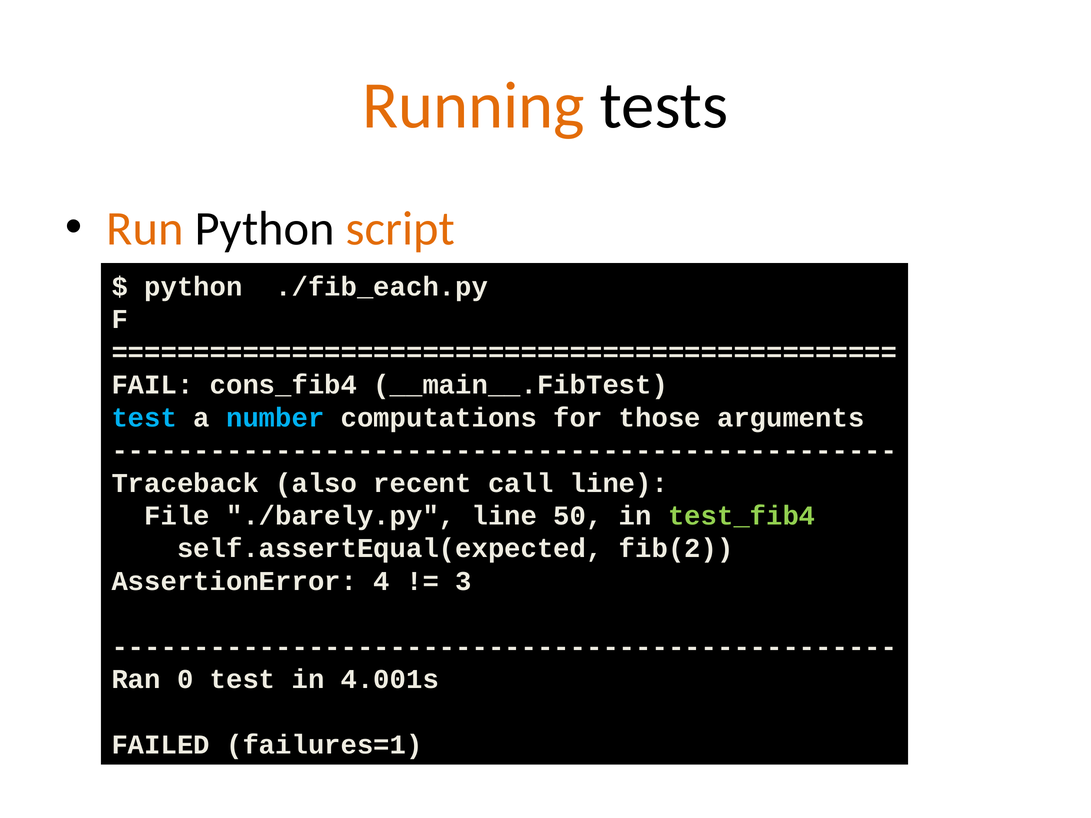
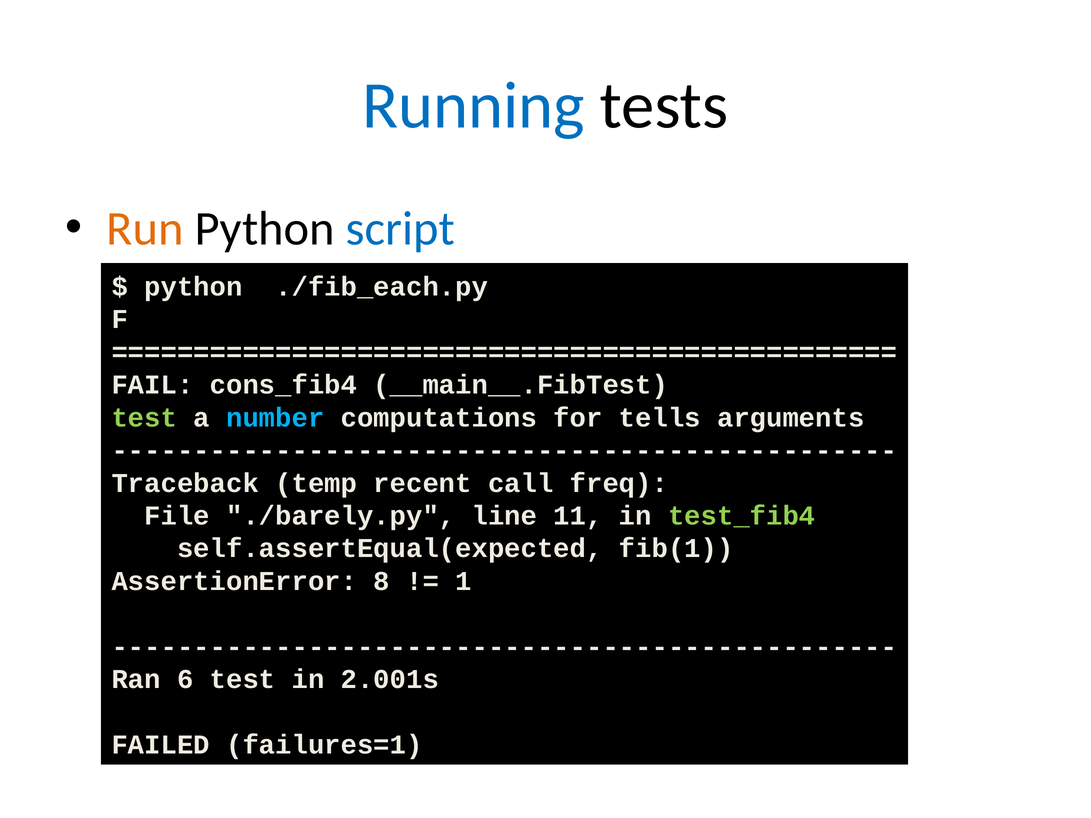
Running colour: orange -> blue
script colour: orange -> blue
test at (144, 418) colour: light blue -> light green
those: those -> tells
also: also -> temp
call line: line -> freq
50: 50 -> 11
fib(2: fib(2 -> fib(1
4: 4 -> 8
3: 3 -> 1
0: 0 -> 6
4.001s: 4.001s -> 2.001s
